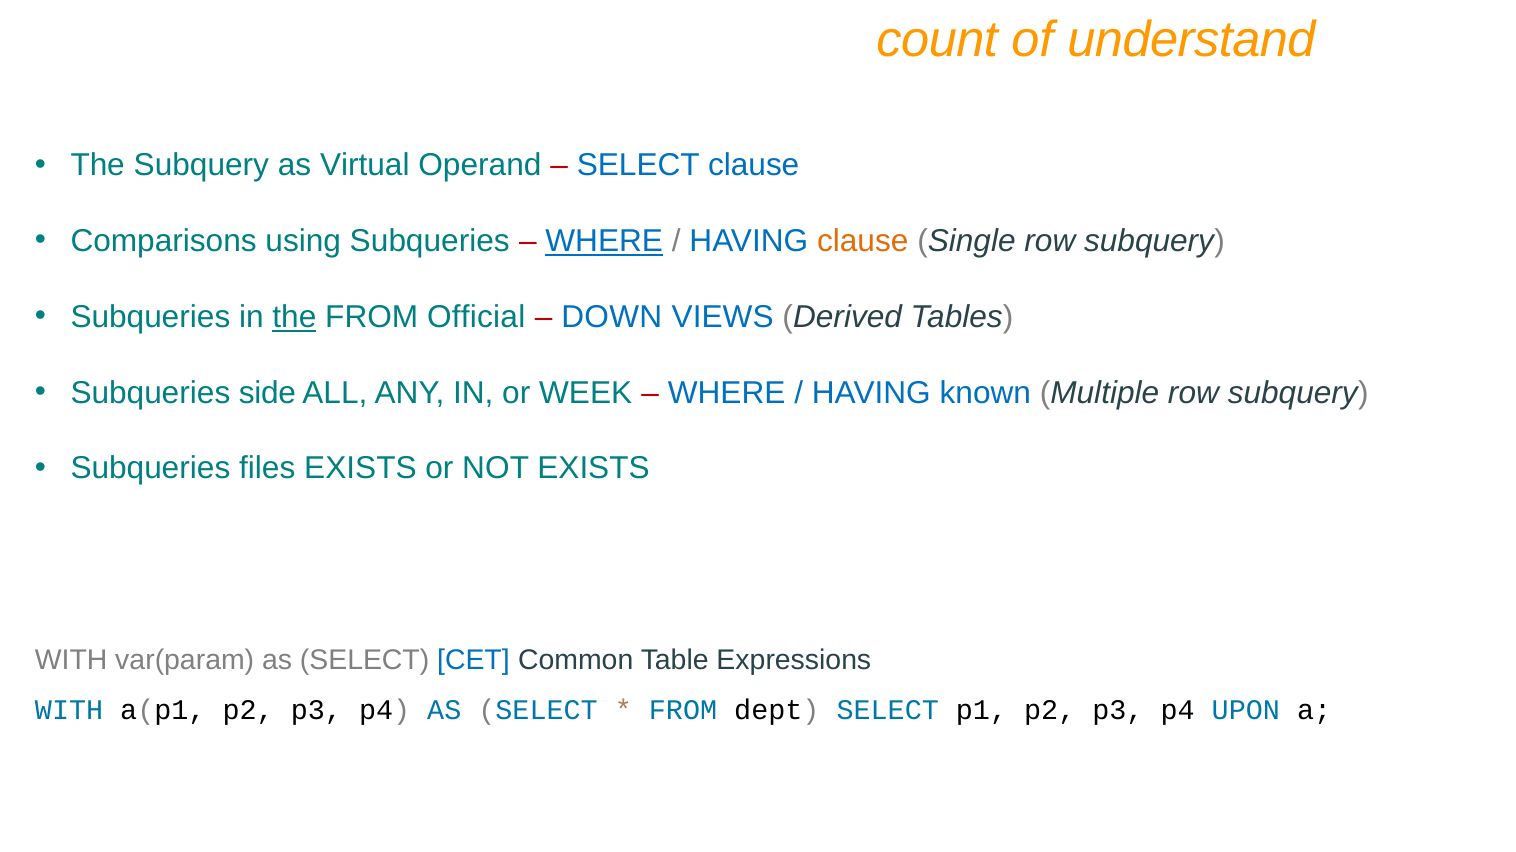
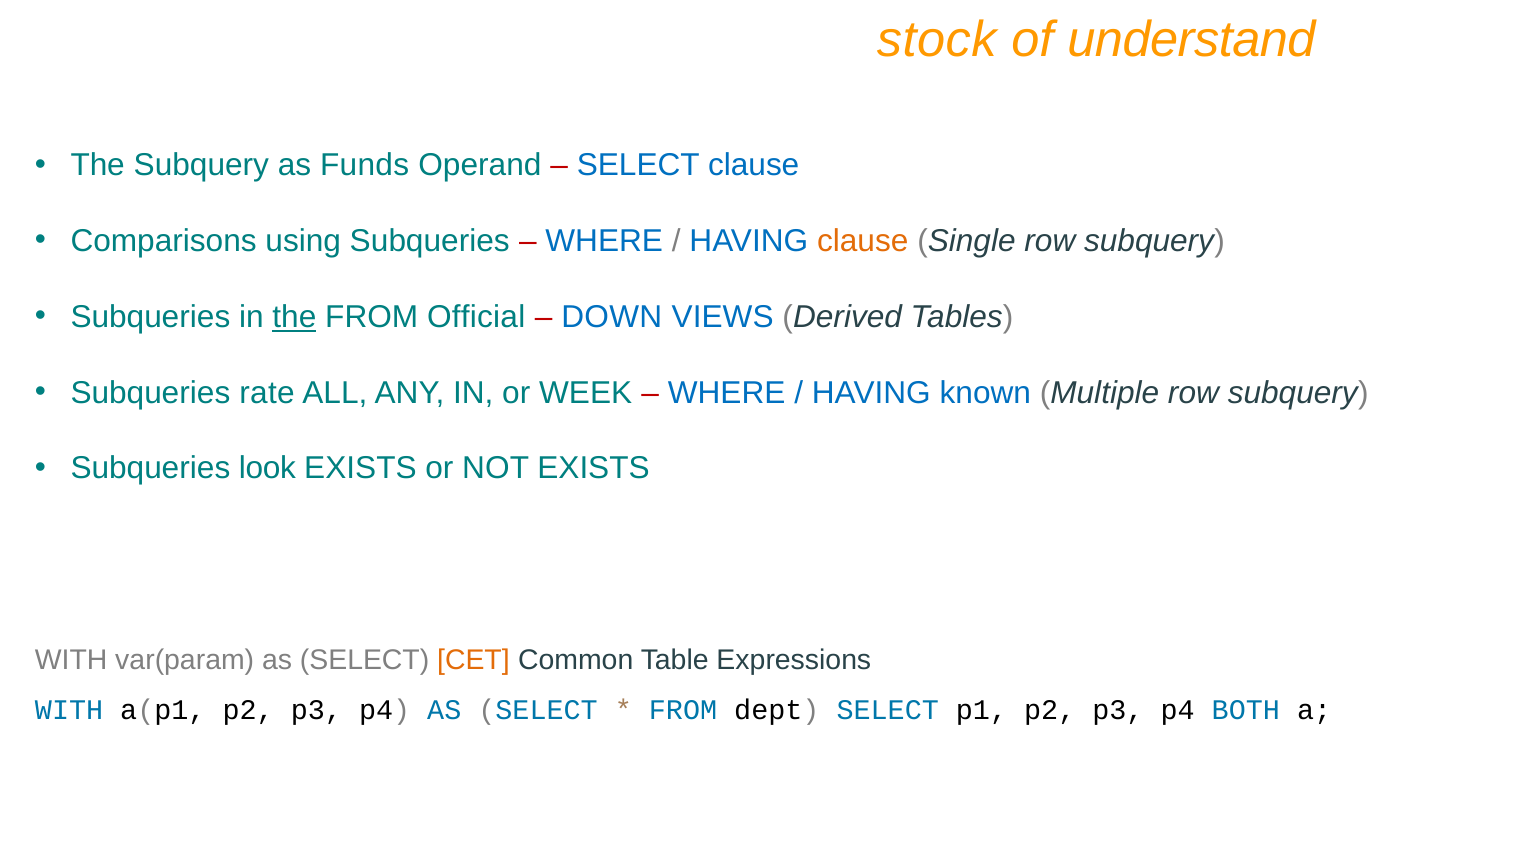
count: count -> stock
Virtual: Virtual -> Funds
WHERE at (604, 241) underline: present -> none
side: side -> rate
files: files -> look
CET colour: blue -> orange
UPON: UPON -> BOTH
